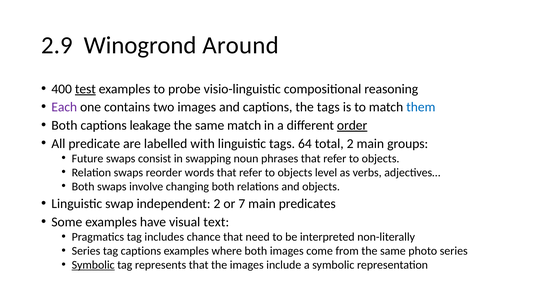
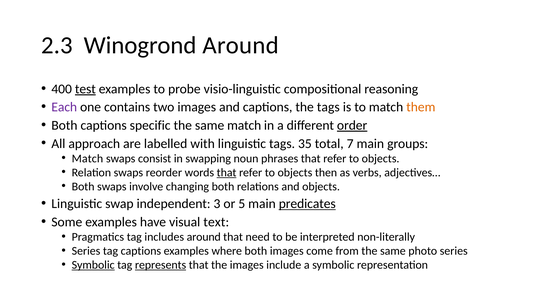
2.9: 2.9 -> 2.3
them colour: blue -> orange
leakage: leakage -> specific
predicate: predicate -> approach
64: 64 -> 35
total 2: 2 -> 7
Future at (88, 159): Future -> Match
that at (227, 173) underline: none -> present
level: level -> then
independent 2: 2 -> 3
7: 7 -> 5
predicates underline: none -> present
includes chance: chance -> around
represents underline: none -> present
